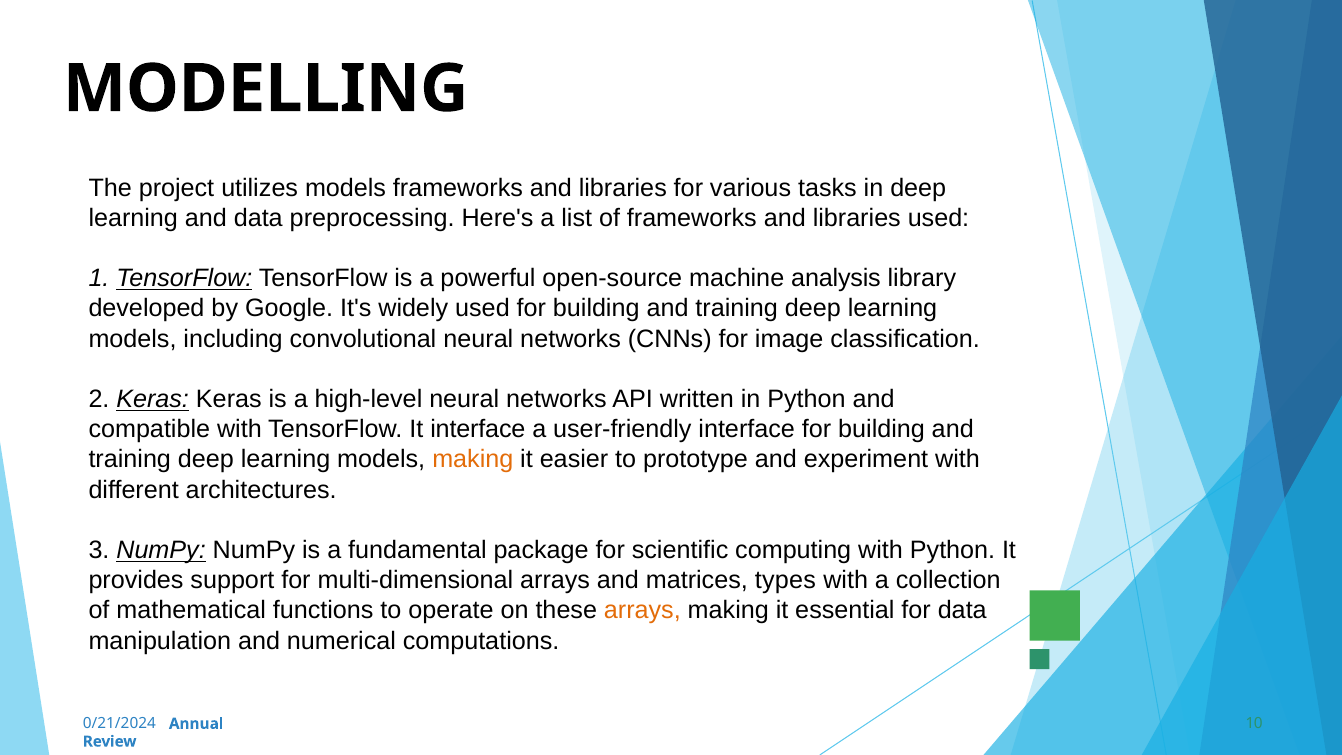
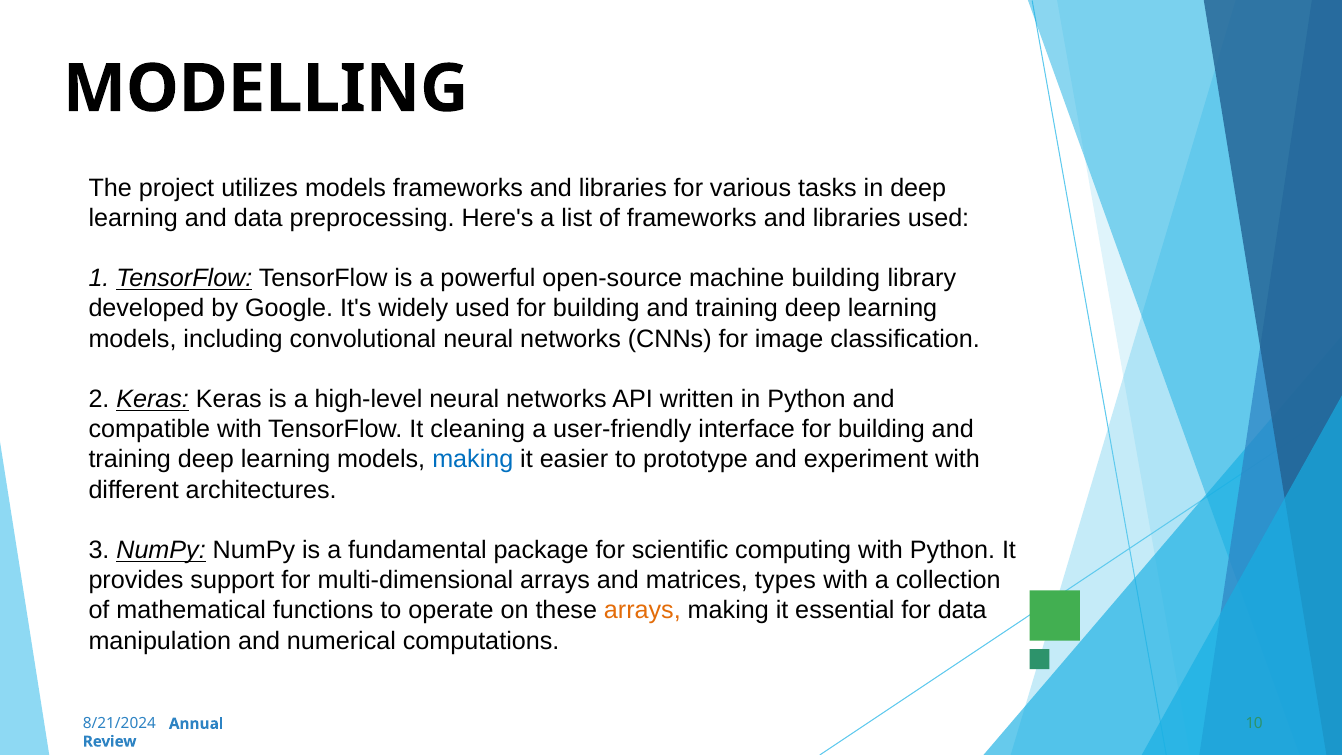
machine analysis: analysis -> building
It interface: interface -> cleaning
making at (473, 459) colour: orange -> blue
0/21/2024: 0/21/2024 -> 8/21/2024
